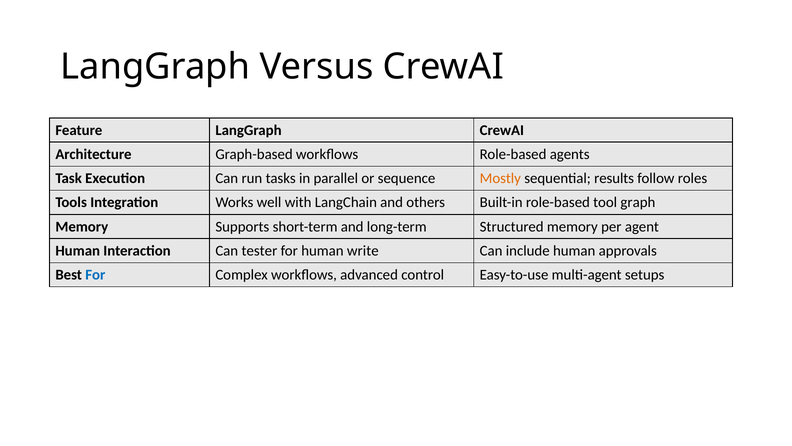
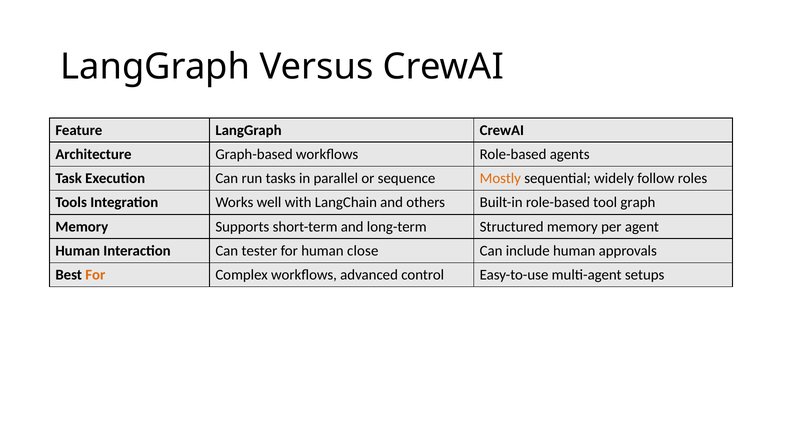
results: results -> widely
write: write -> close
For at (95, 275) colour: blue -> orange
